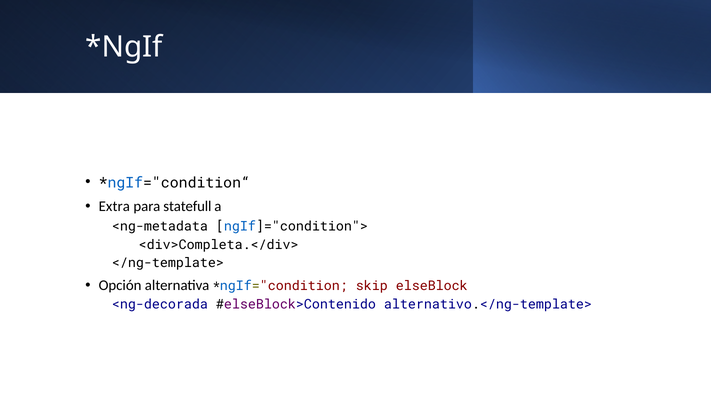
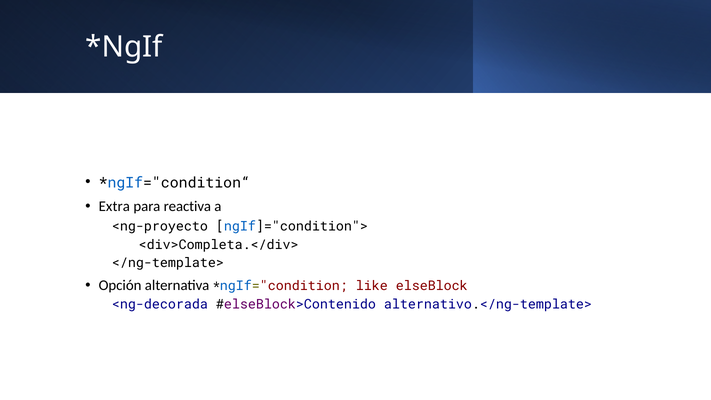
statefull: statefull -> reactiva
<ng-metadata: <ng-metadata -> <ng-proyecto
skip: skip -> like
